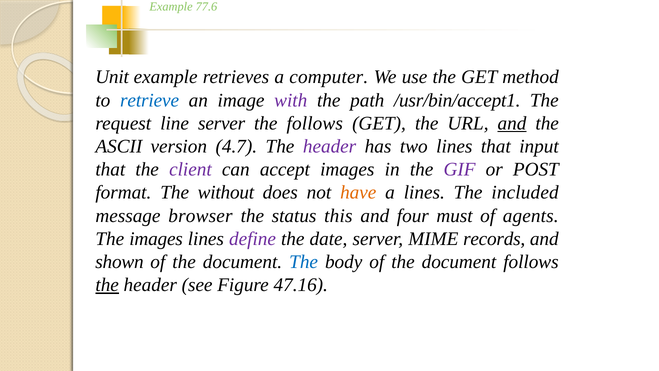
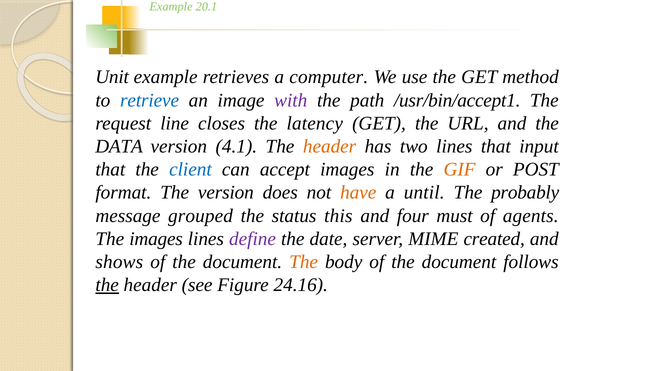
77.6: 77.6 -> 20.1
line server: server -> closes
the follows: follows -> latency
and at (512, 123) underline: present -> none
ASCII: ASCII -> DATA
4.7: 4.7 -> 4.1
header at (330, 146) colour: purple -> orange
client colour: purple -> blue
GIF colour: purple -> orange
The without: without -> version
a lines: lines -> until
included: included -> probably
browser: browser -> grouped
records: records -> created
shown: shown -> shows
The at (304, 262) colour: blue -> orange
47.16: 47.16 -> 24.16
